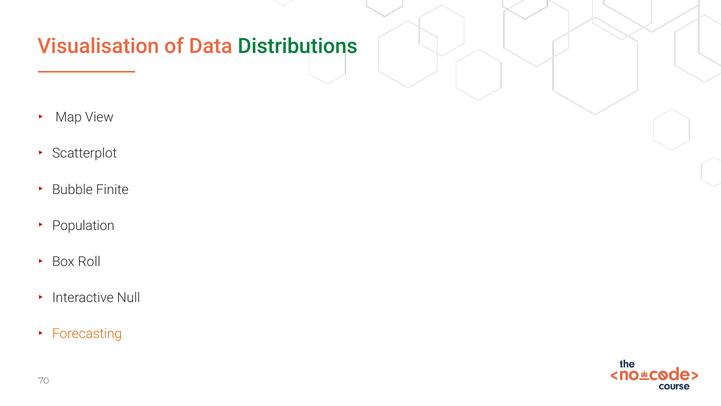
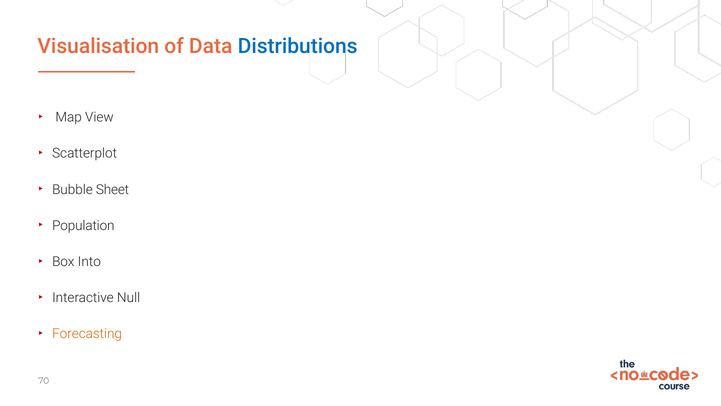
Distributions colour: green -> blue
Finite: Finite -> Sheet
Roll: Roll -> Into
